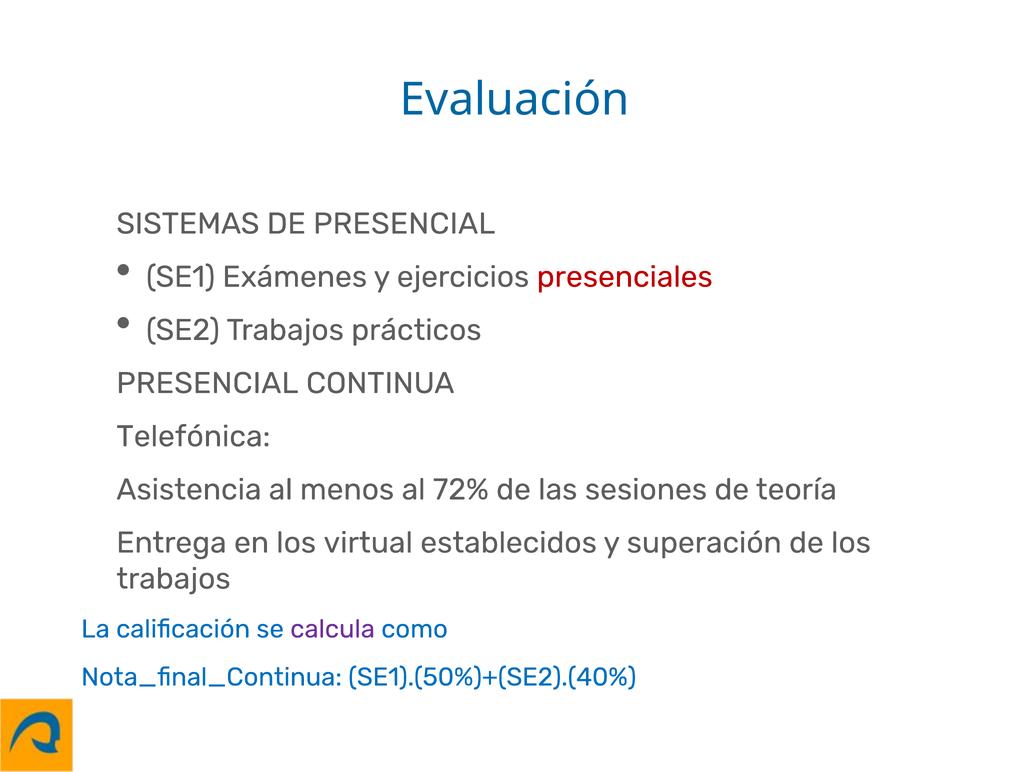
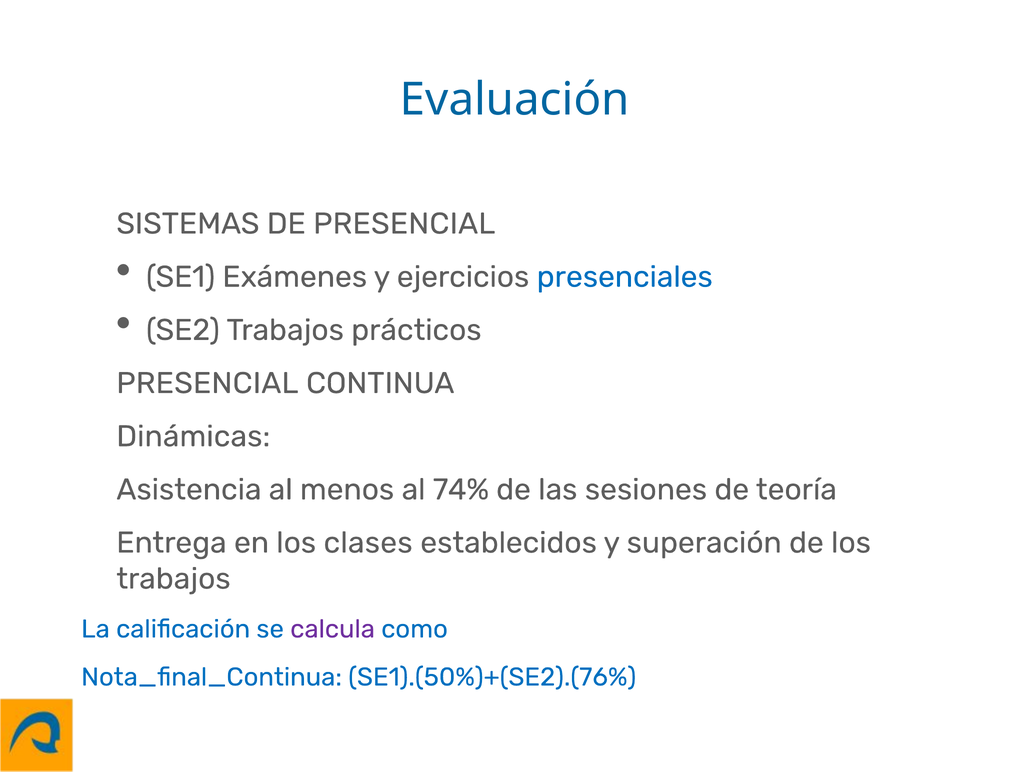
presenciales colour: red -> blue
Telefónica: Telefónica -> Dinámicas
72%: 72% -> 74%
virtual: virtual -> clases
SE1).(50%)+(SE2).(40%: SE1).(50%)+(SE2).(40% -> SE1).(50%)+(SE2).(76%
